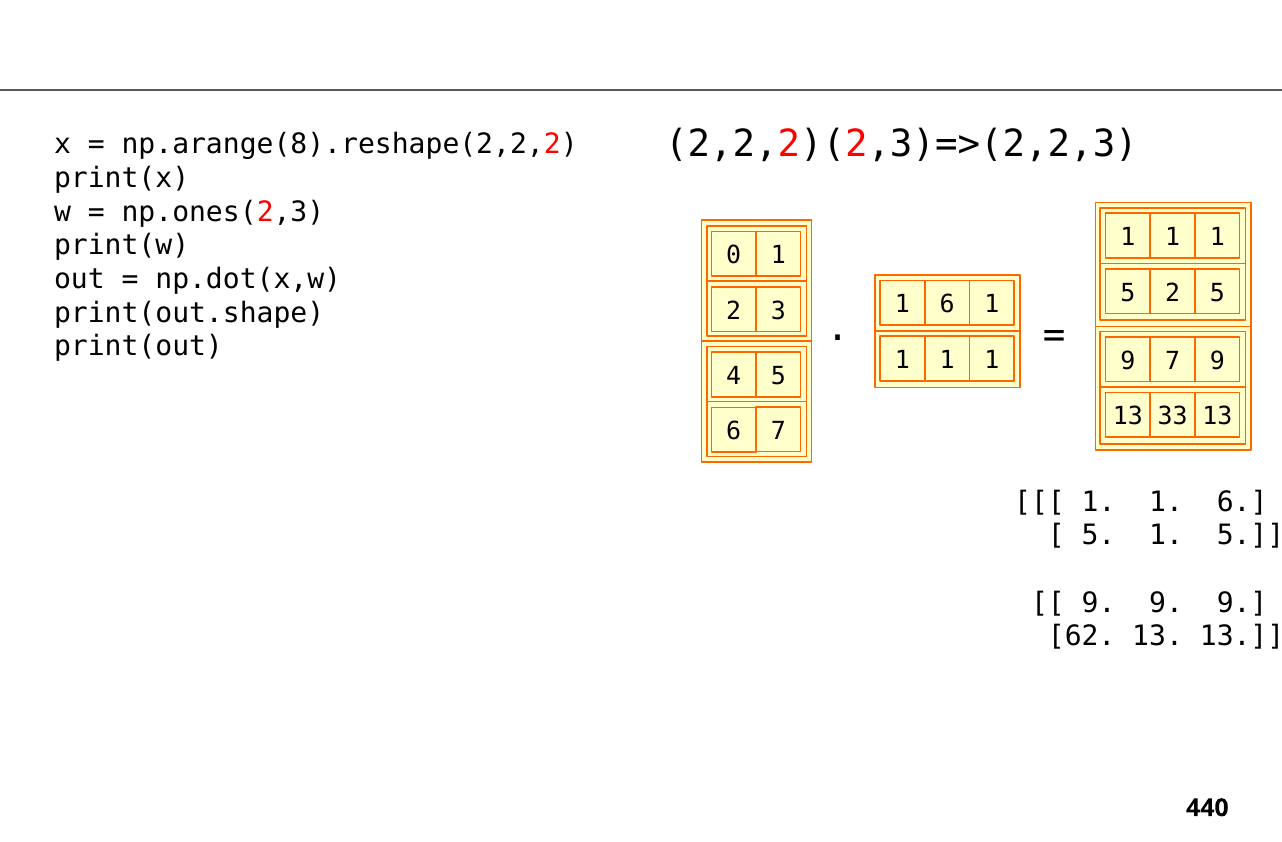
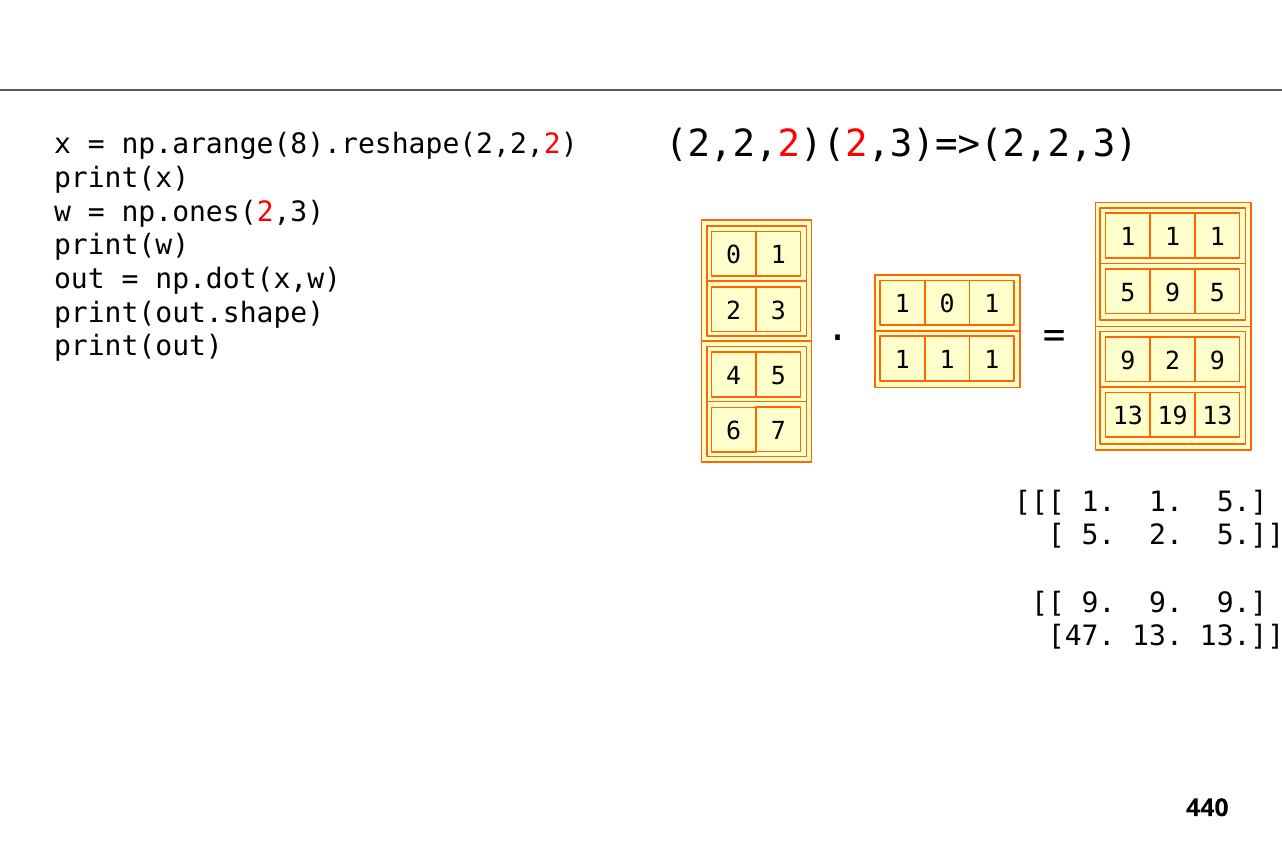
5 2: 2 -> 9
6 at (947, 305): 6 -> 0
9 7: 7 -> 2
33: 33 -> 19
6 at (1242, 502): 6 -> 5
5 1: 1 -> 2
62: 62 -> 47
